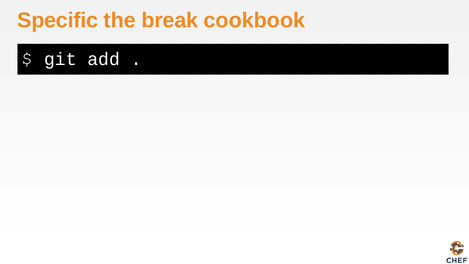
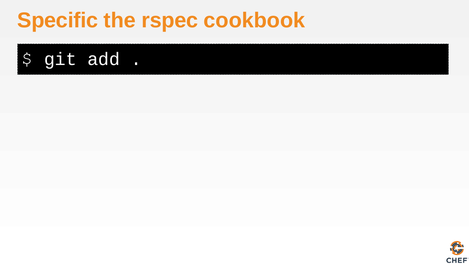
break: break -> rspec
